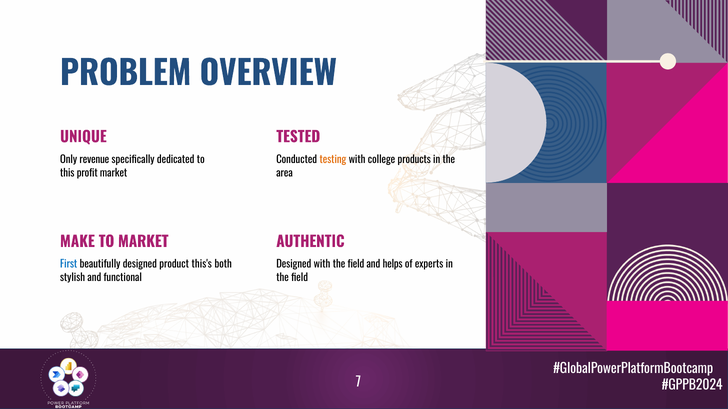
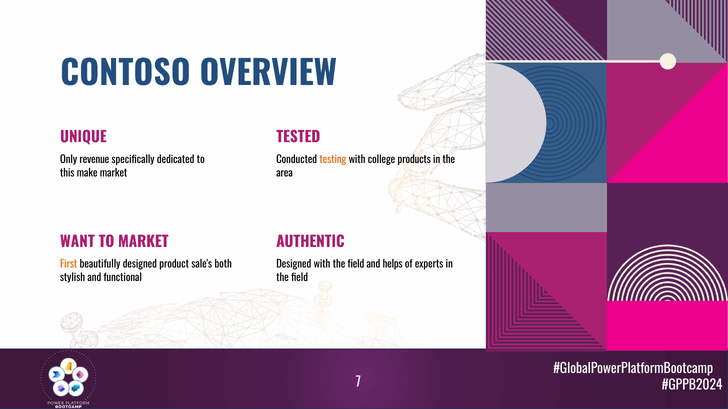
PROBLEM: PROBLEM -> CONTOSO
profit: profit -> make
MAKE: MAKE -> WANT
First colour: blue -> orange
this's: this's -> sale's
